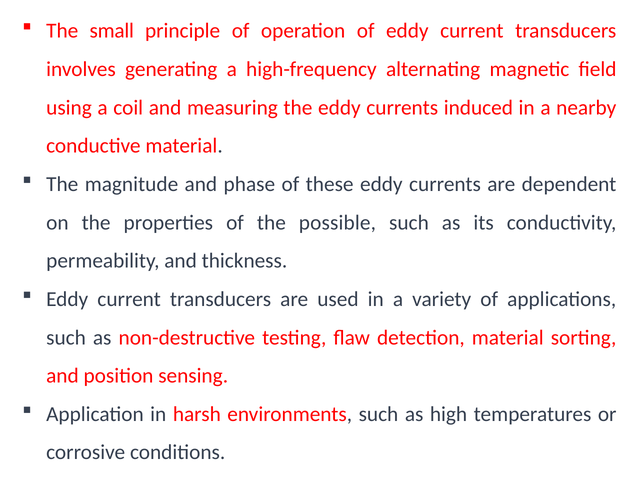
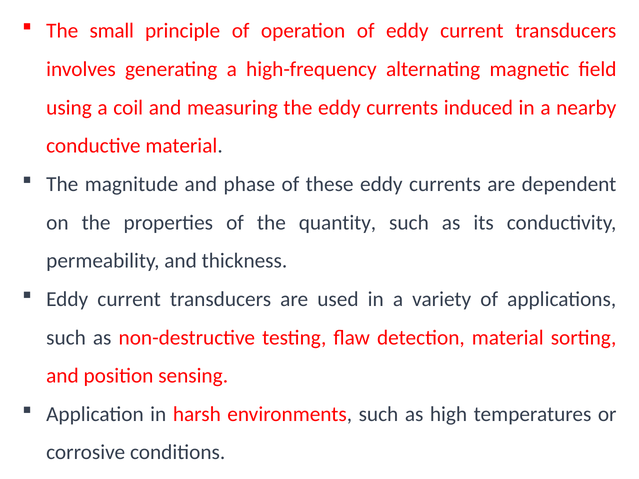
possible: possible -> quantity
